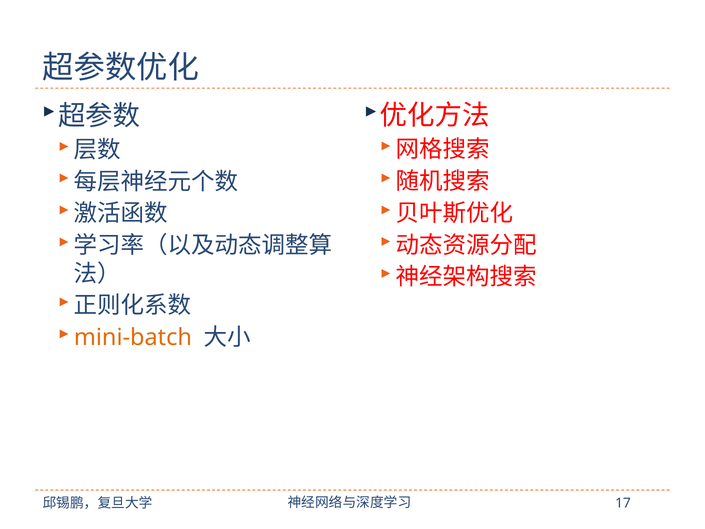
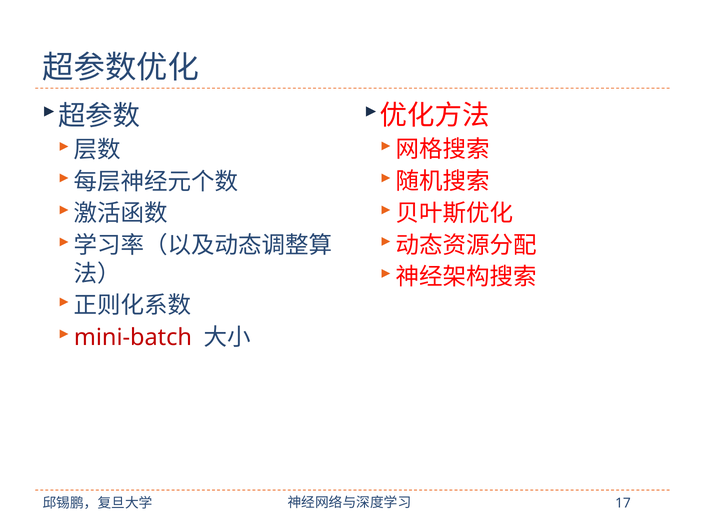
mini-batch colour: orange -> red
